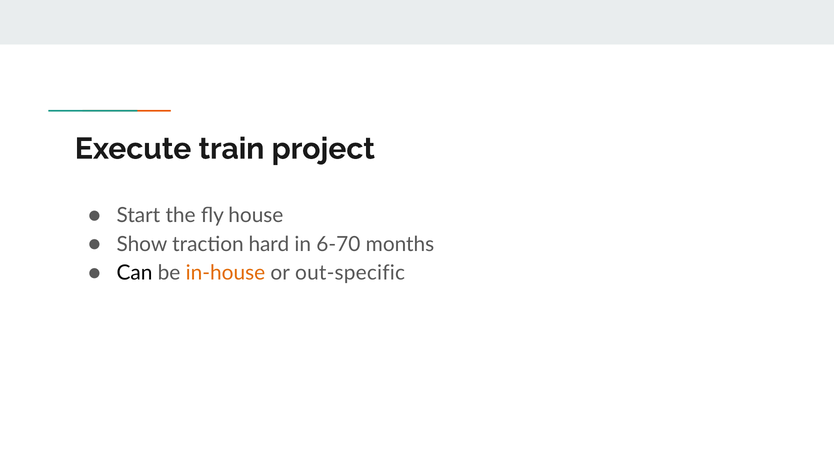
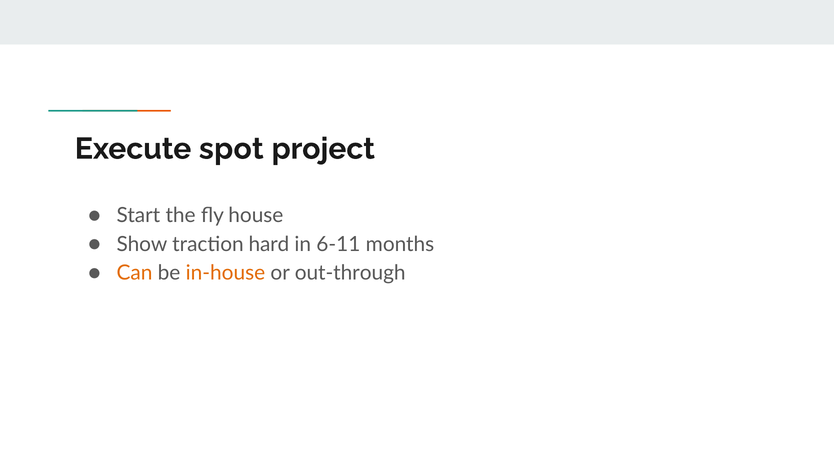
train: train -> spot
6-70: 6-70 -> 6-11
Can colour: black -> orange
out-specific: out-specific -> out-through
